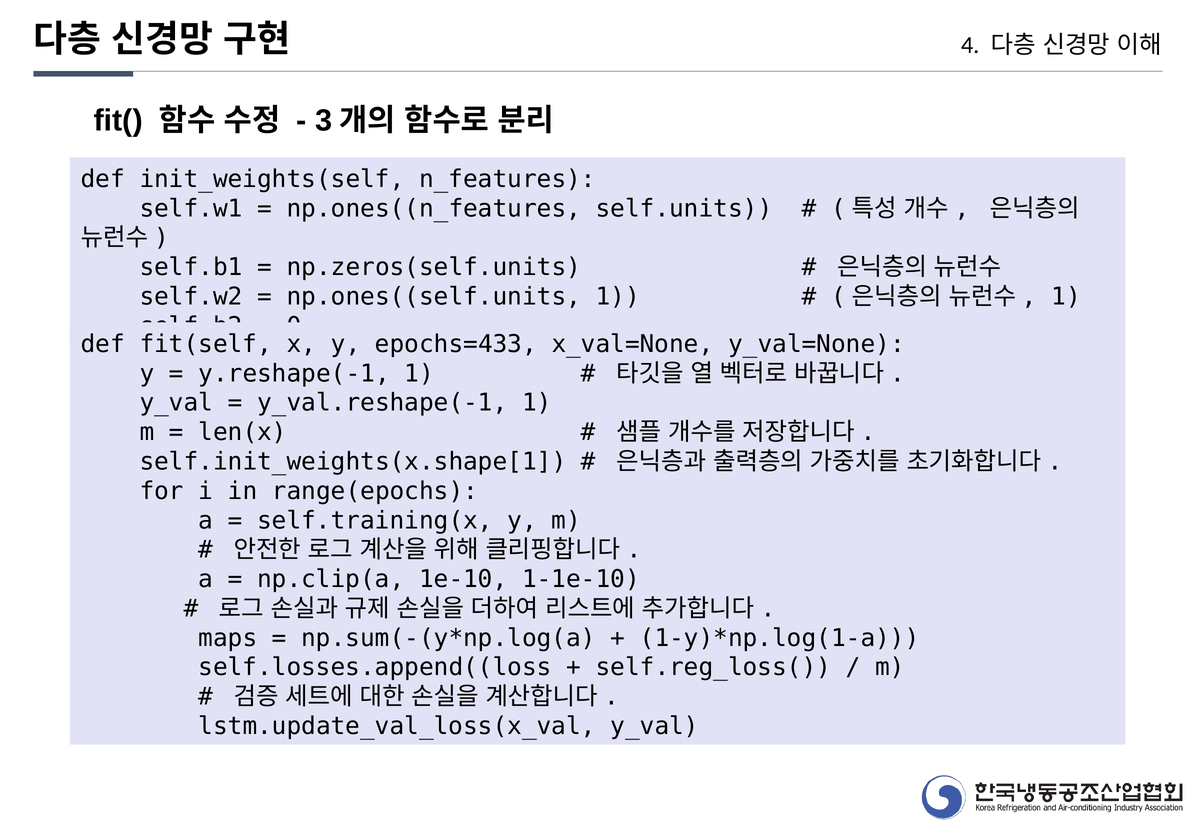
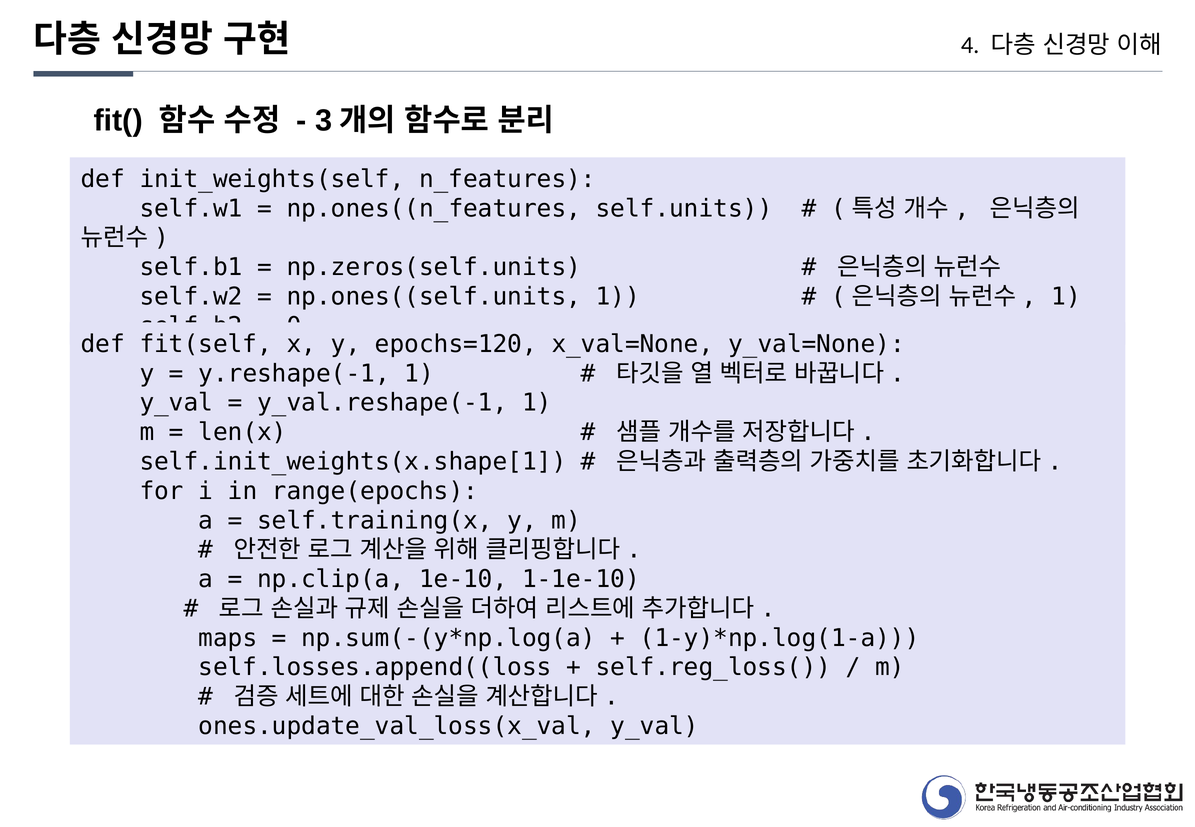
epochs=433: epochs=433 -> epochs=120
lstm.update_val_loss(x_val: lstm.update_val_loss(x_val -> ones.update_val_loss(x_val
